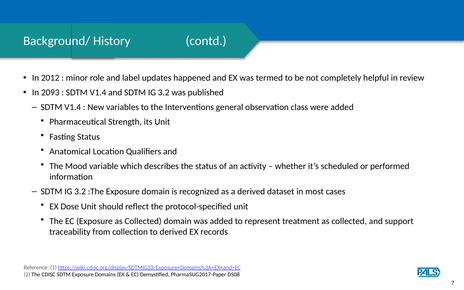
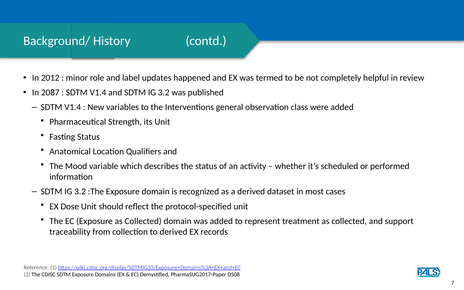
2093: 2093 -> 2087
